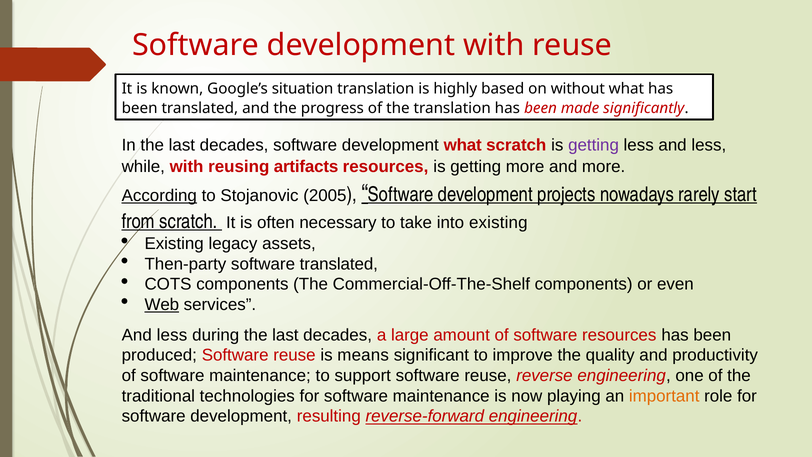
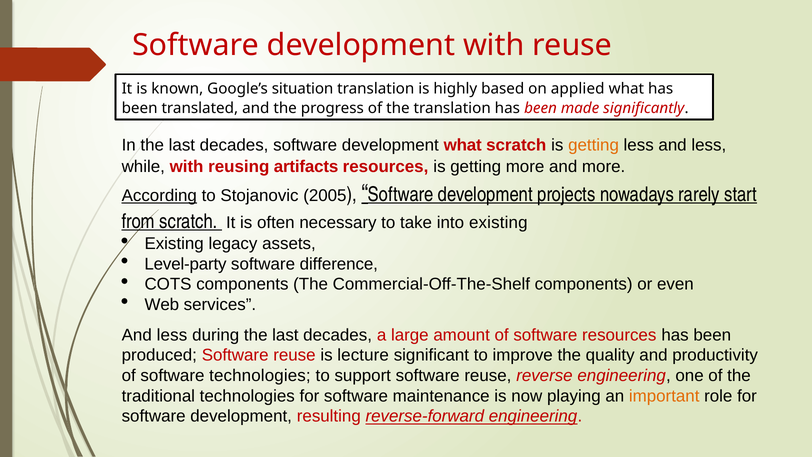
without: without -> applied
getting at (594, 145) colour: purple -> orange
Then-party: Then-party -> Level-party
software translated: translated -> difference
Web underline: present -> none
means: means -> lecture
of software maintenance: maintenance -> technologies
